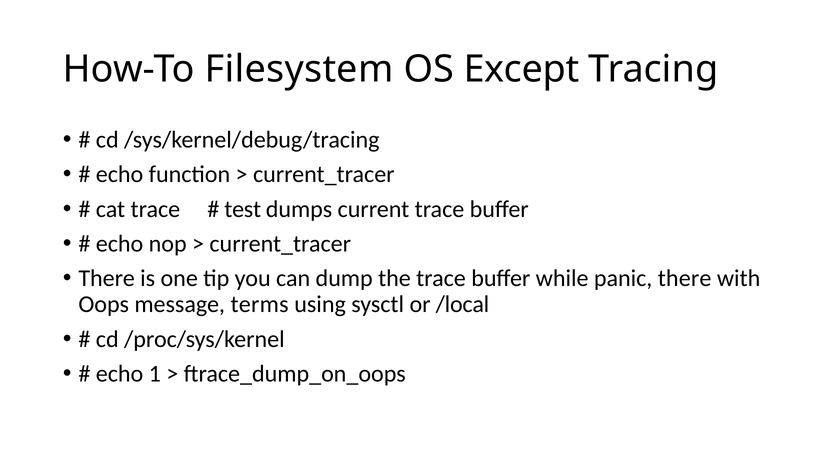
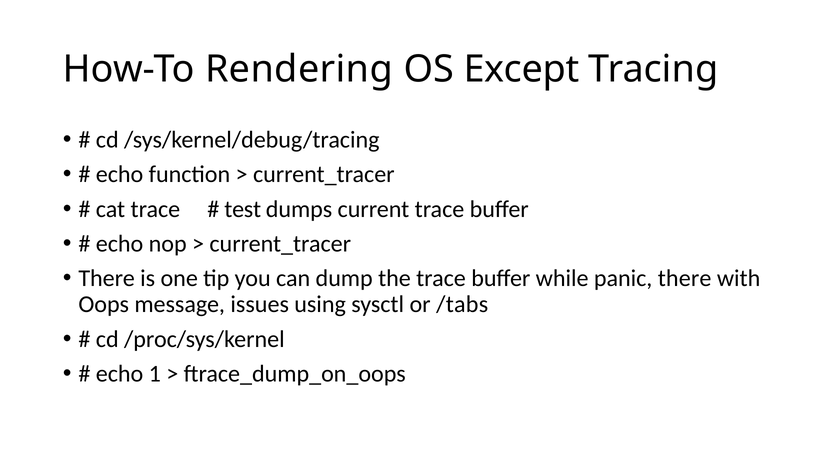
Filesystem: Filesystem -> Rendering
terms: terms -> issues
/local: /local -> /tabs
